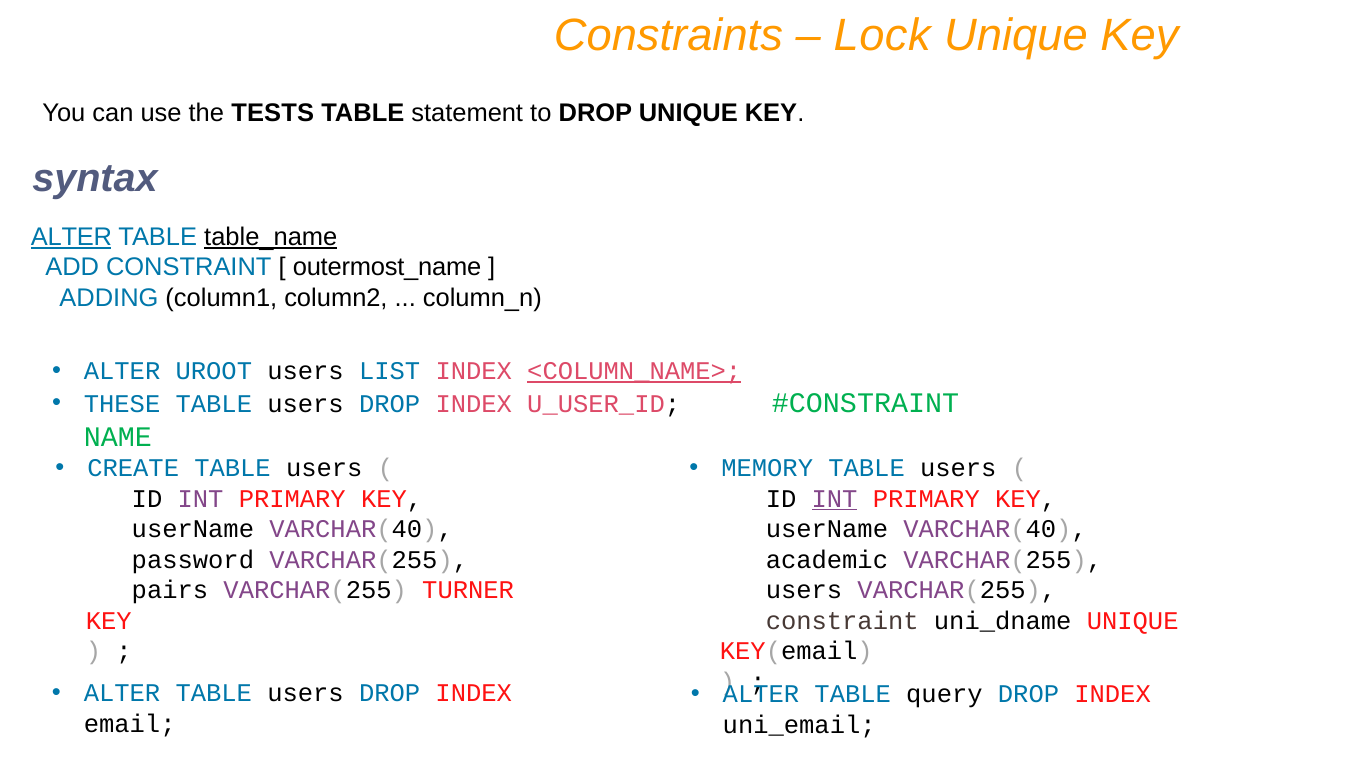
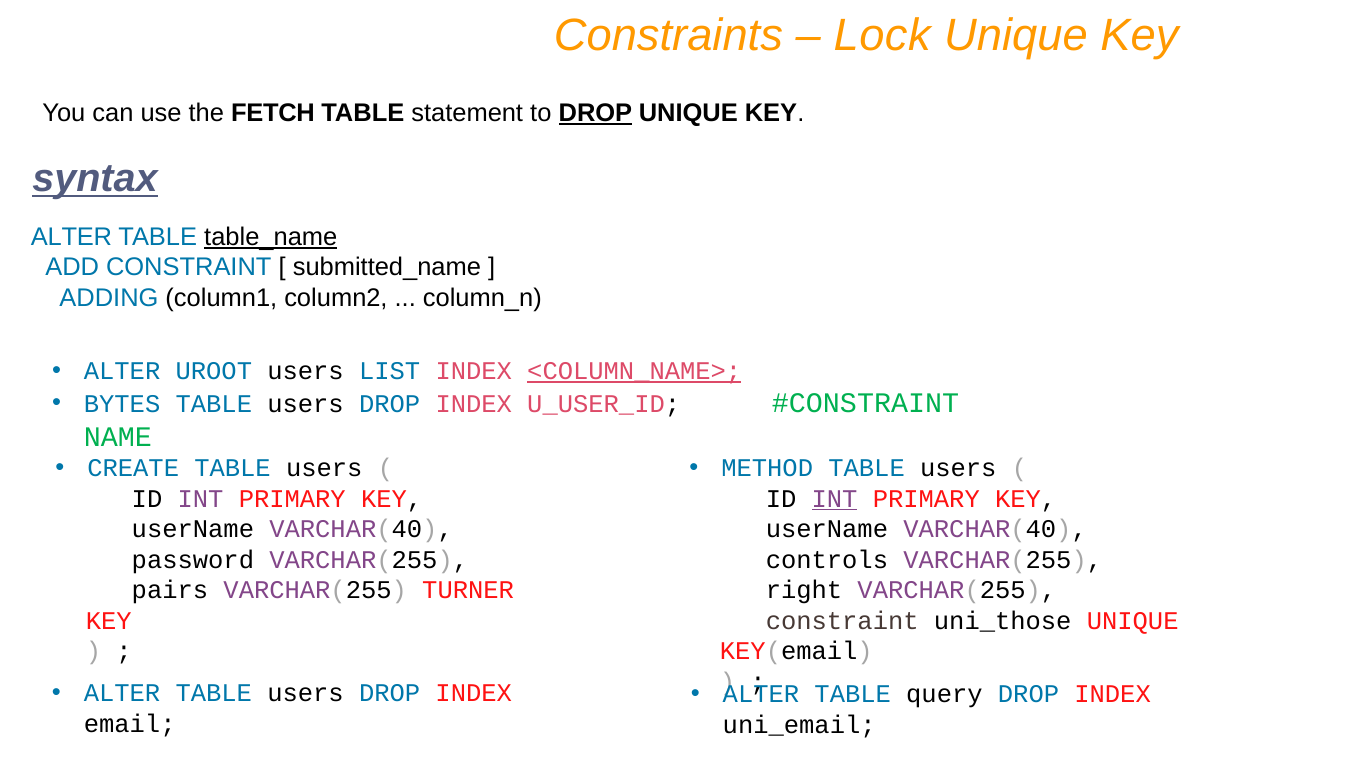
TESTS: TESTS -> FETCH
DROP at (595, 113) underline: none -> present
syntax underline: none -> present
ALTER at (71, 237) underline: present -> none
outermost_name: outermost_name -> submitted_name
THESE: THESE -> BYTES
MEMORY: MEMORY -> METHOD
academic: academic -> controls
users at (804, 591): users -> right
uni_dname: uni_dname -> uni_those
